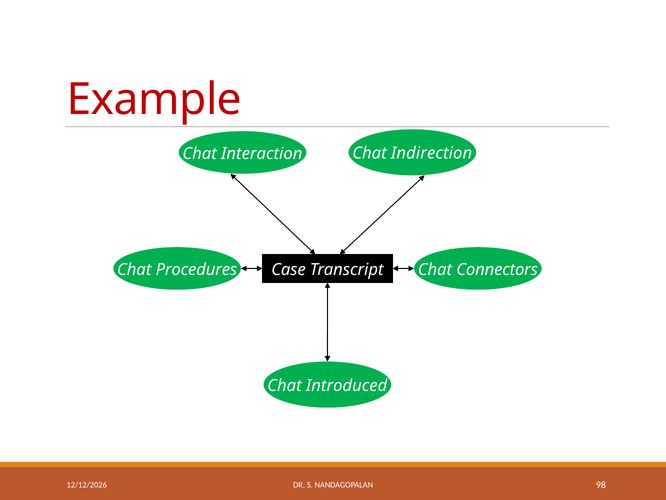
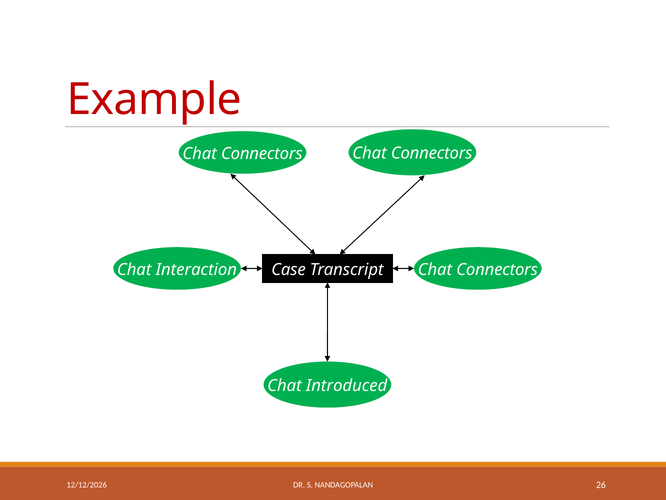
Interaction at (262, 153): Interaction -> Connectors
Indirection at (432, 153): Indirection -> Connectors
Procedures: Procedures -> Interaction
98: 98 -> 26
